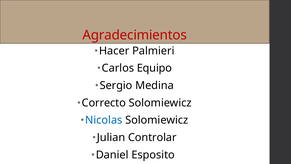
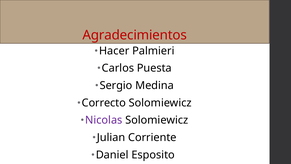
Equipo: Equipo -> Puesta
Nicolas colour: blue -> purple
Controlar: Controlar -> Corriente
